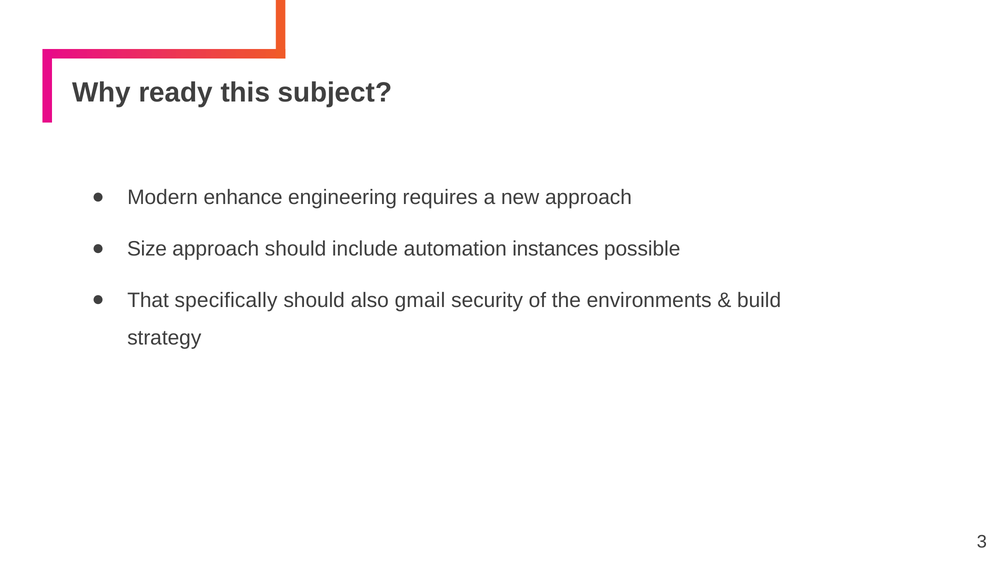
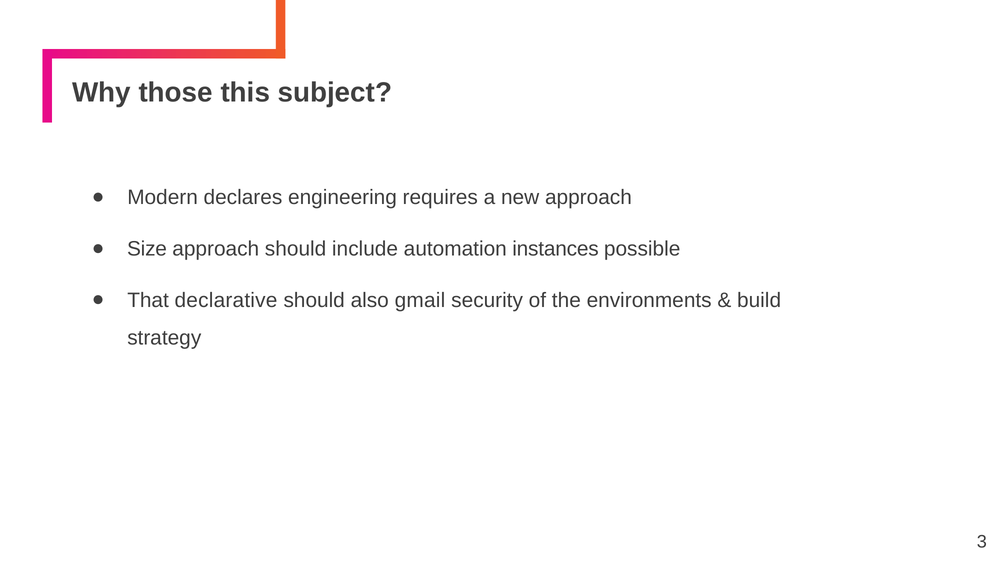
ready: ready -> those
enhance: enhance -> declares
specifically: specifically -> declarative
